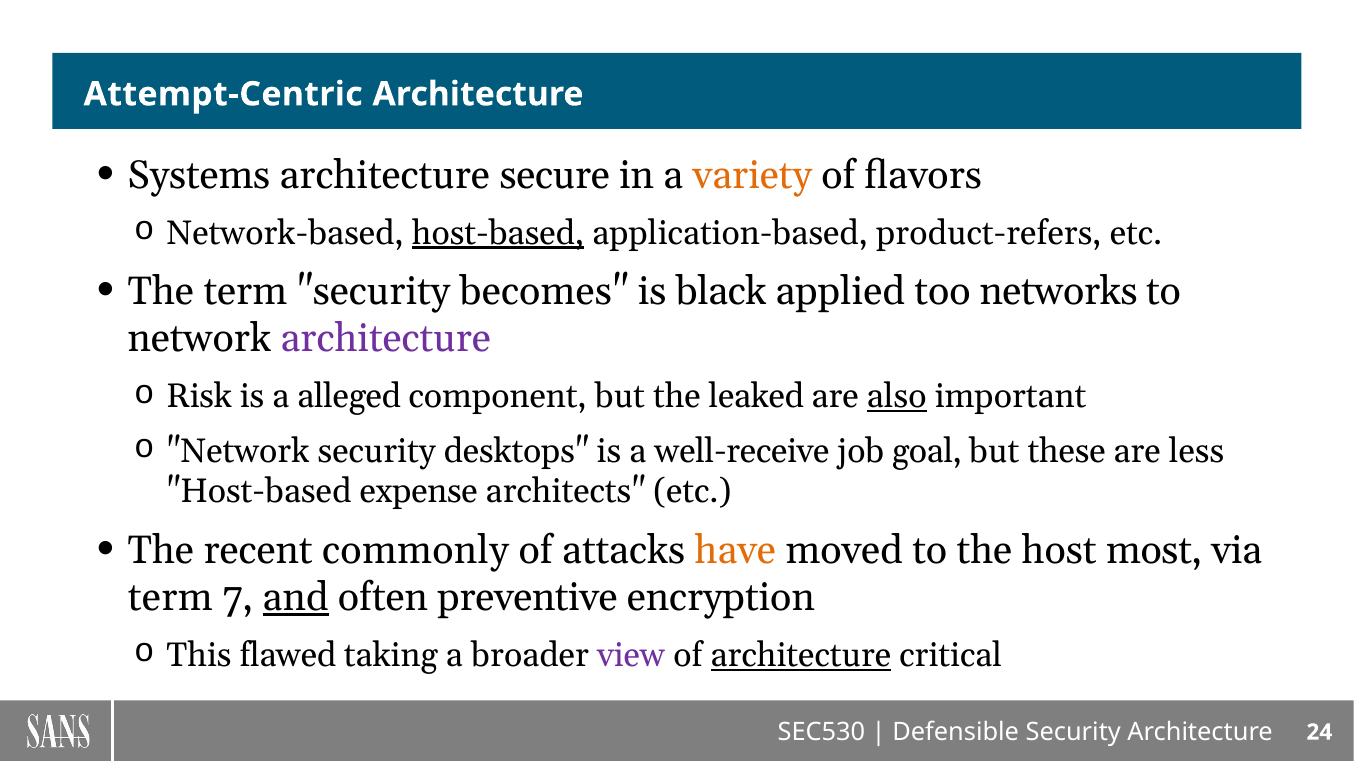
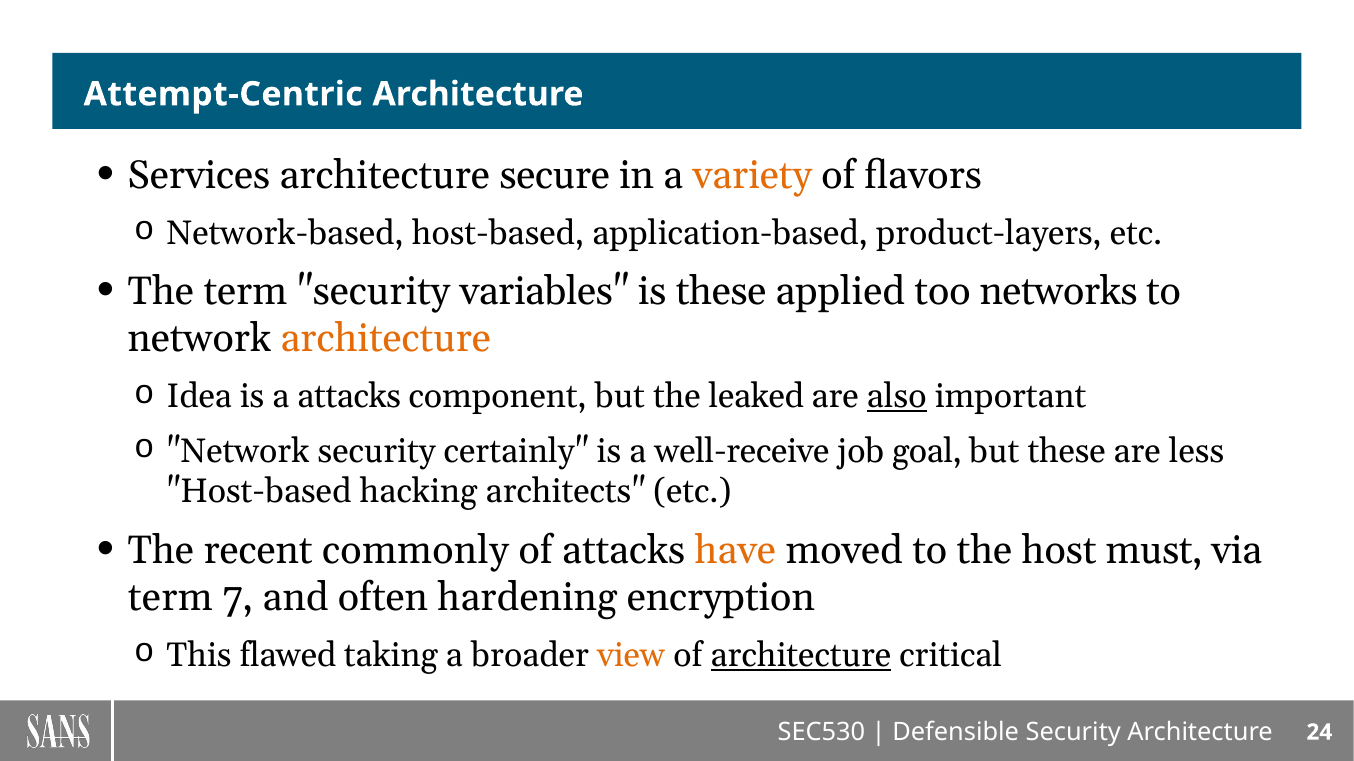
Systems: Systems -> Services
host-based at (498, 233) underline: present -> none
product-refers: product-refers -> product-layers
becomes: becomes -> variables
is black: black -> these
architecture at (386, 339) colour: purple -> orange
Risk: Risk -> Idea
a alleged: alleged -> attacks
desktops: desktops -> certainly
expense: expense -> hacking
most: most -> must
and underline: present -> none
preventive: preventive -> hardening
view colour: purple -> orange
